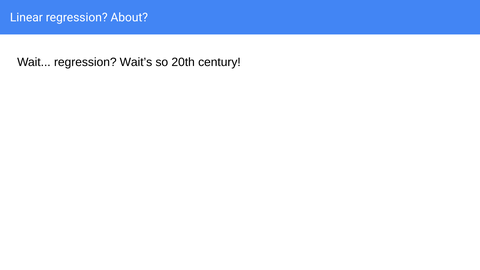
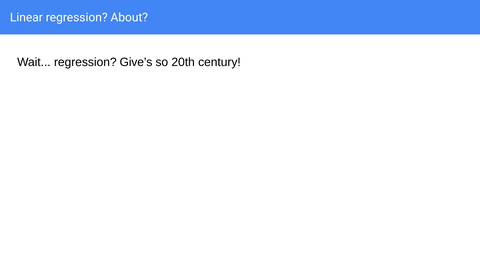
Wait’s: Wait’s -> Give’s
